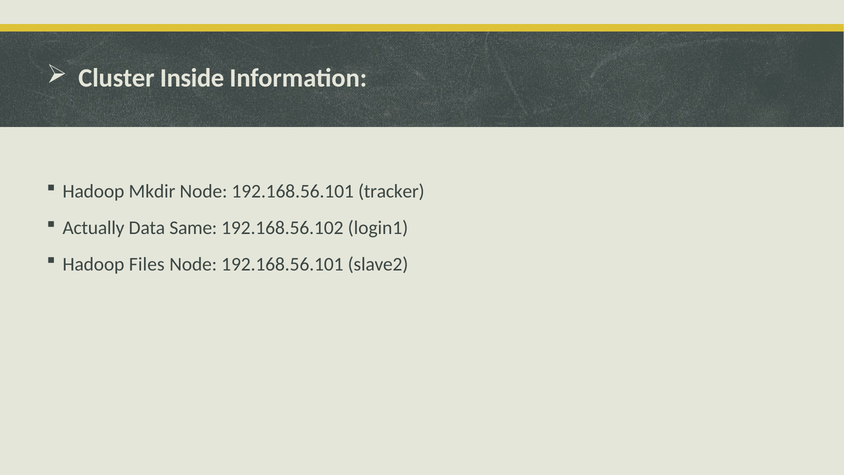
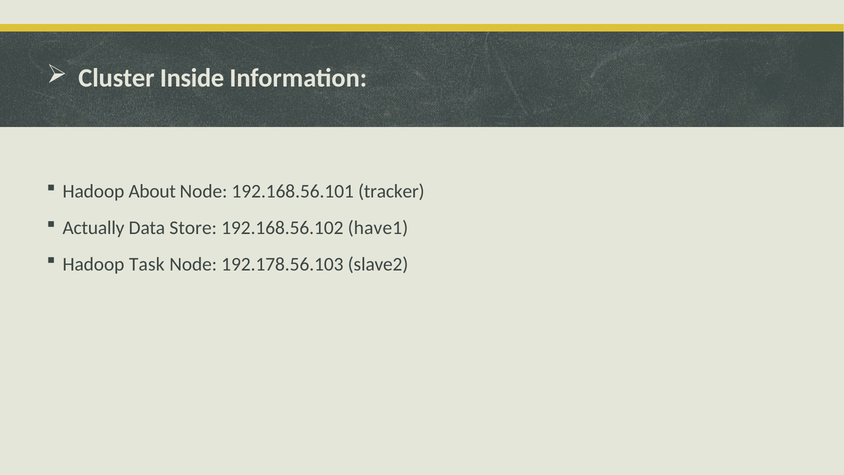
Mkdir: Mkdir -> About
Same: Same -> Store
login1: login1 -> have1
Files: Files -> Task
192.168.56.101 at (282, 264): 192.168.56.101 -> 192.178.56.103
